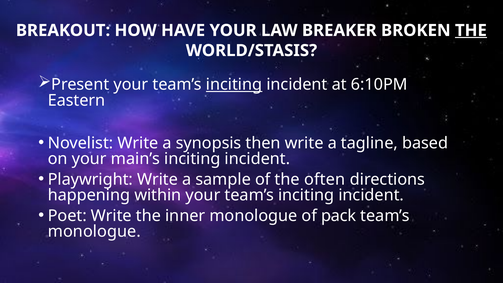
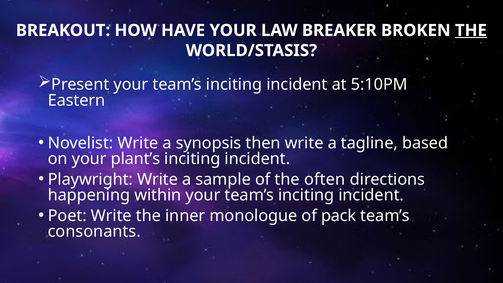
inciting at (234, 84) underline: present -> none
6:10PM: 6:10PM -> 5:10PM
main’s: main’s -> plant’s
monologue at (94, 231): monologue -> consonants
